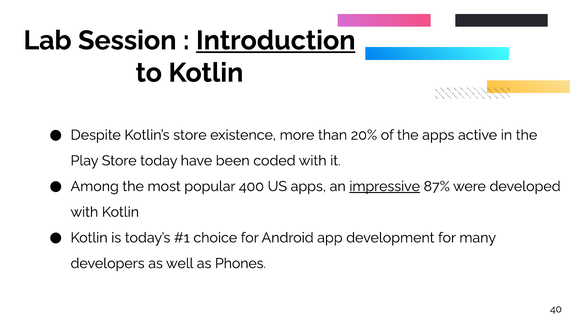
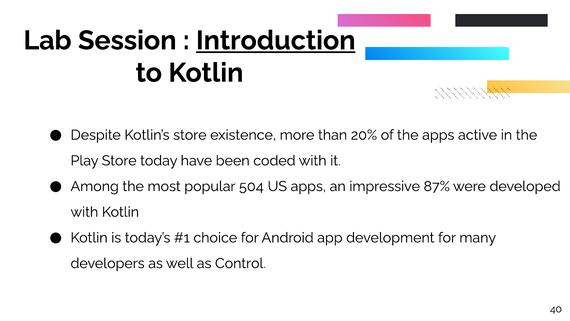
400: 400 -> 504
impressive underline: present -> none
Phones: Phones -> Control
